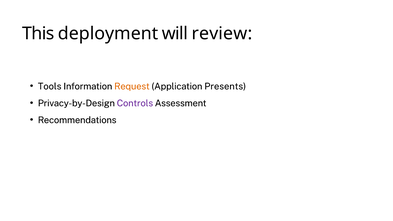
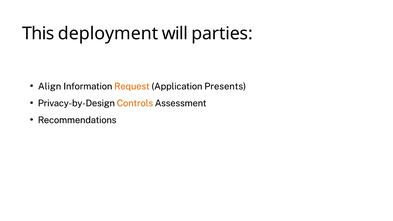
review: review -> parties
Tools: Tools -> Align
Controls colour: purple -> orange
